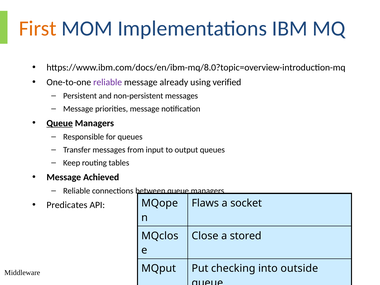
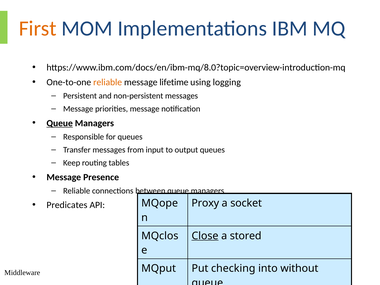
reliable at (108, 82) colour: purple -> orange
already: already -> lifetime
verified: verified -> logging
Achieved: Achieved -> Presence
Flaws: Flaws -> Proxy
Close underline: none -> present
outside: outside -> without
